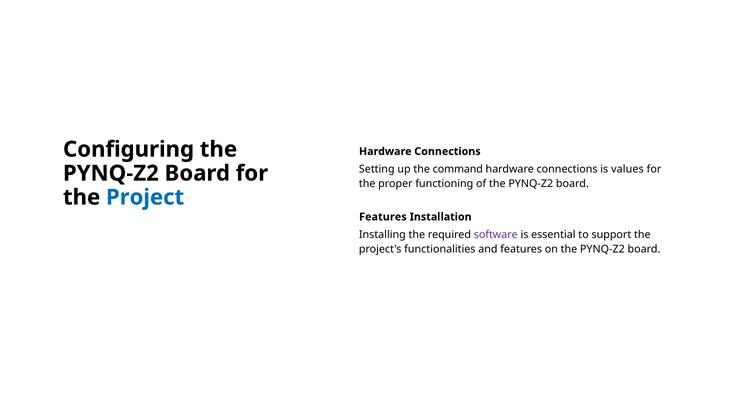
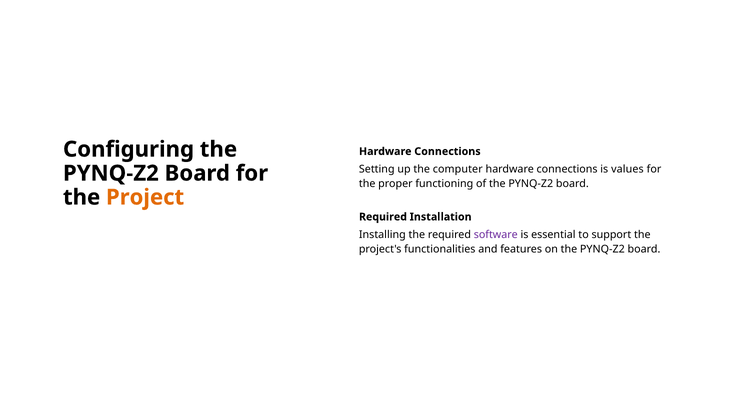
command: command -> computer
Project colour: blue -> orange
Features at (383, 217): Features -> Required
